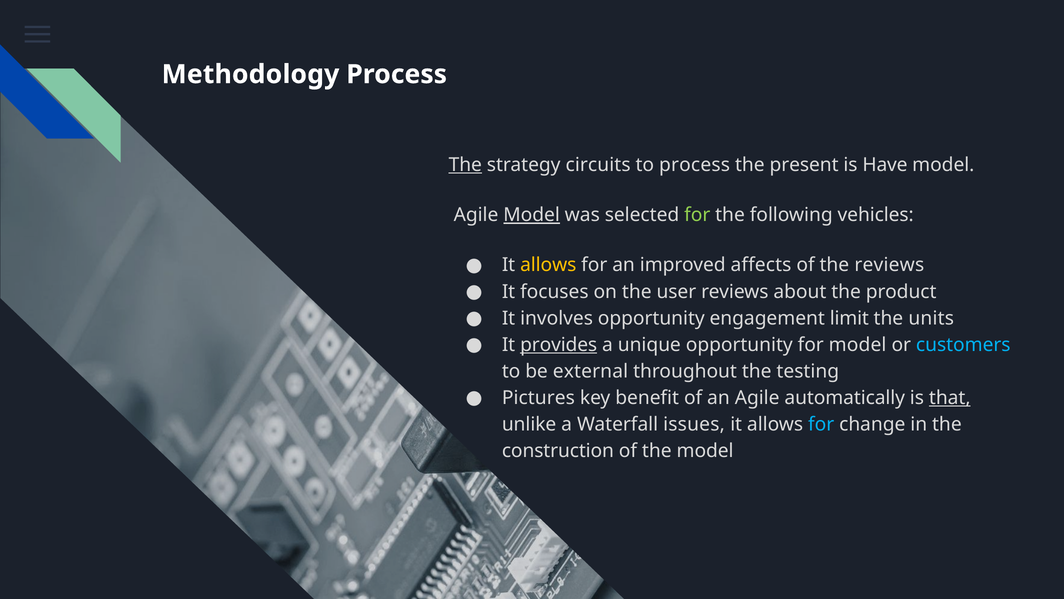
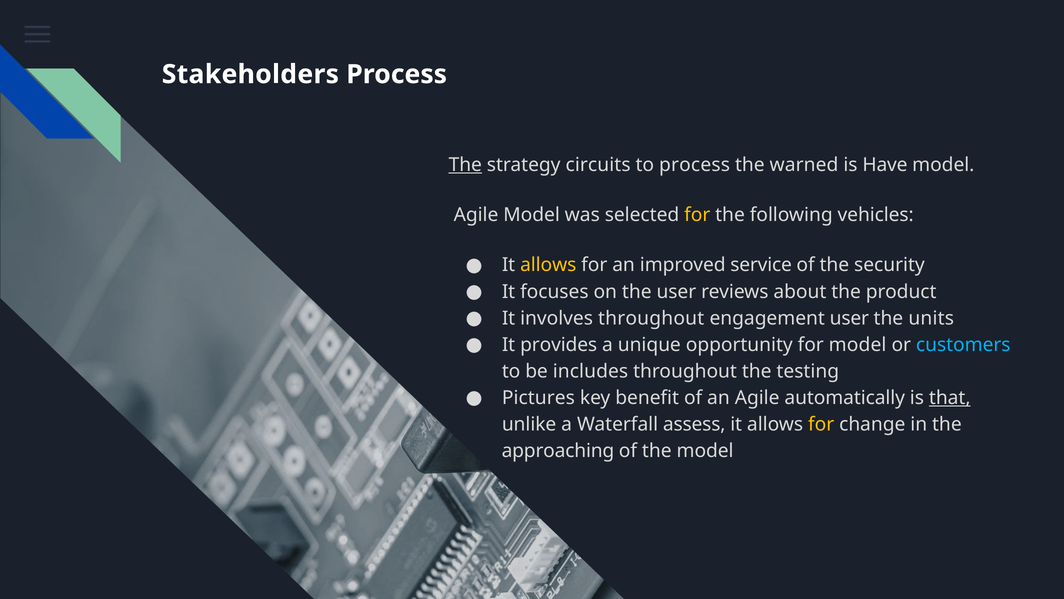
Methodology: Methodology -> Stakeholders
present: present -> warned
Model at (532, 215) underline: present -> none
for at (697, 215) colour: light green -> yellow
affects: affects -> service
the reviews: reviews -> security
involves opportunity: opportunity -> throughout
engagement limit: limit -> user
provides underline: present -> none
external: external -> includes
issues: issues -> assess
for at (821, 424) colour: light blue -> yellow
construction: construction -> approaching
